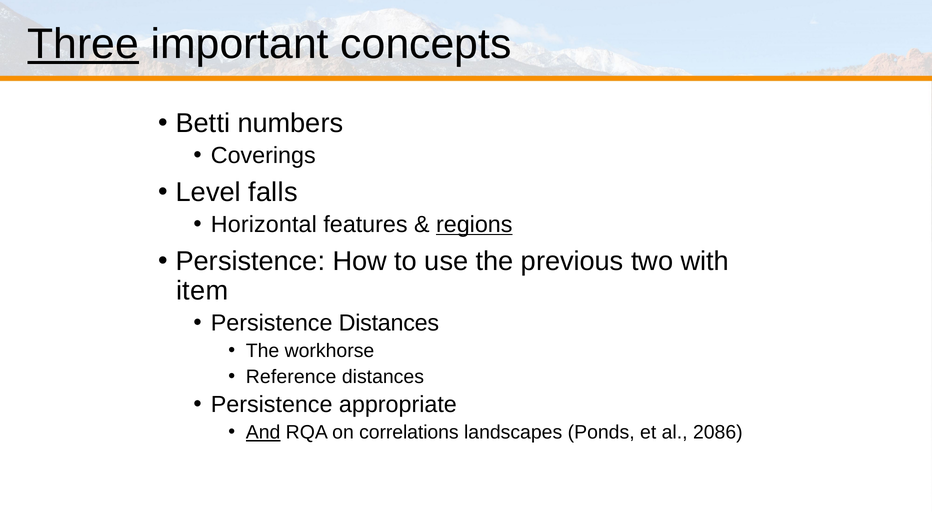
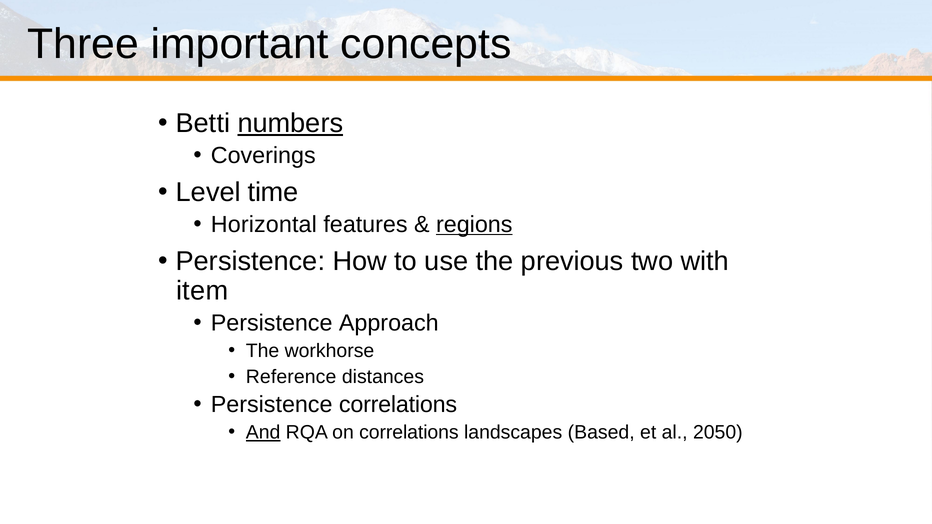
Three underline: present -> none
numbers underline: none -> present
falls: falls -> time
Persistence Distances: Distances -> Approach
Persistence appropriate: appropriate -> correlations
Ponds: Ponds -> Based
2086: 2086 -> 2050
